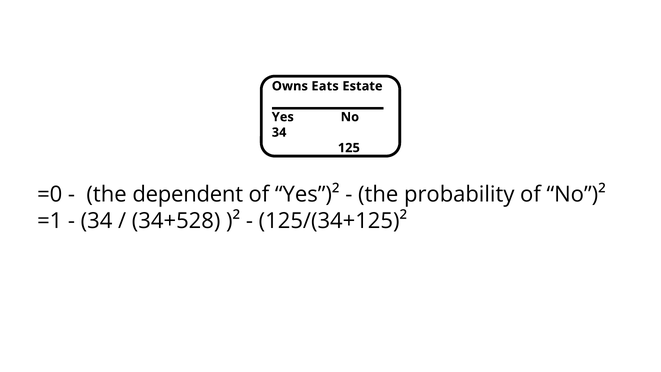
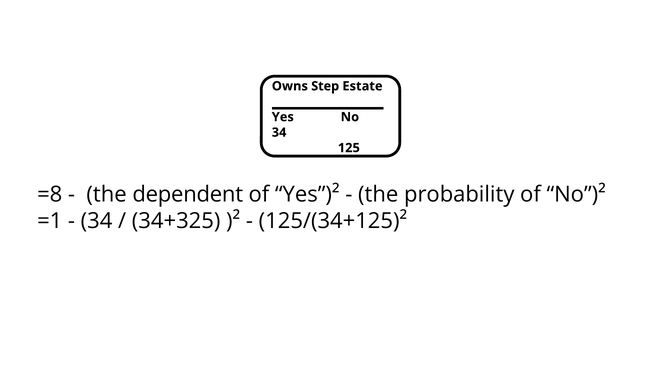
Eats: Eats -> Step
=0: =0 -> =8
34+528: 34+528 -> 34+325
